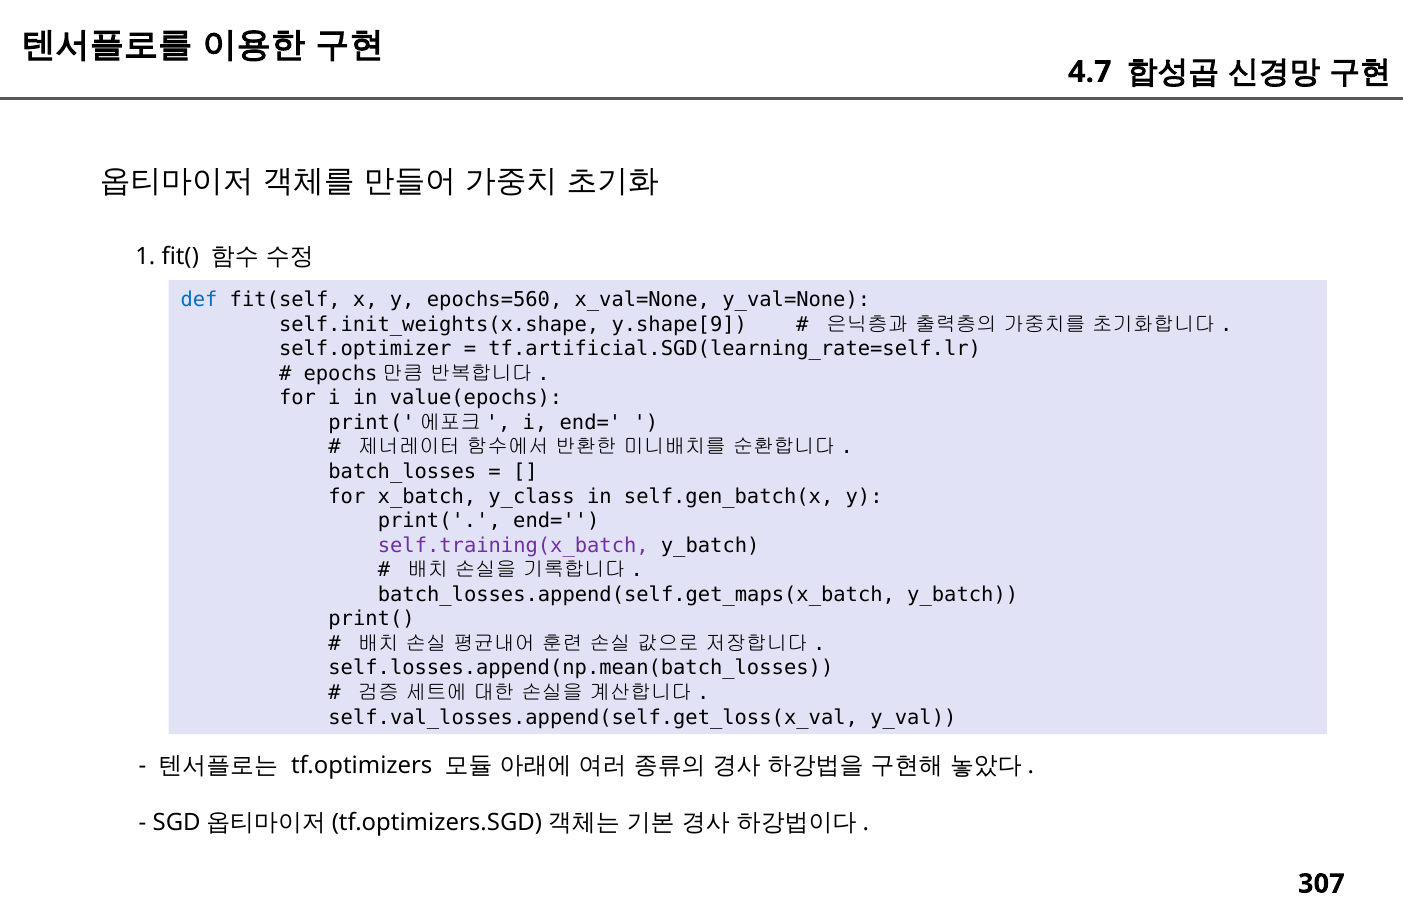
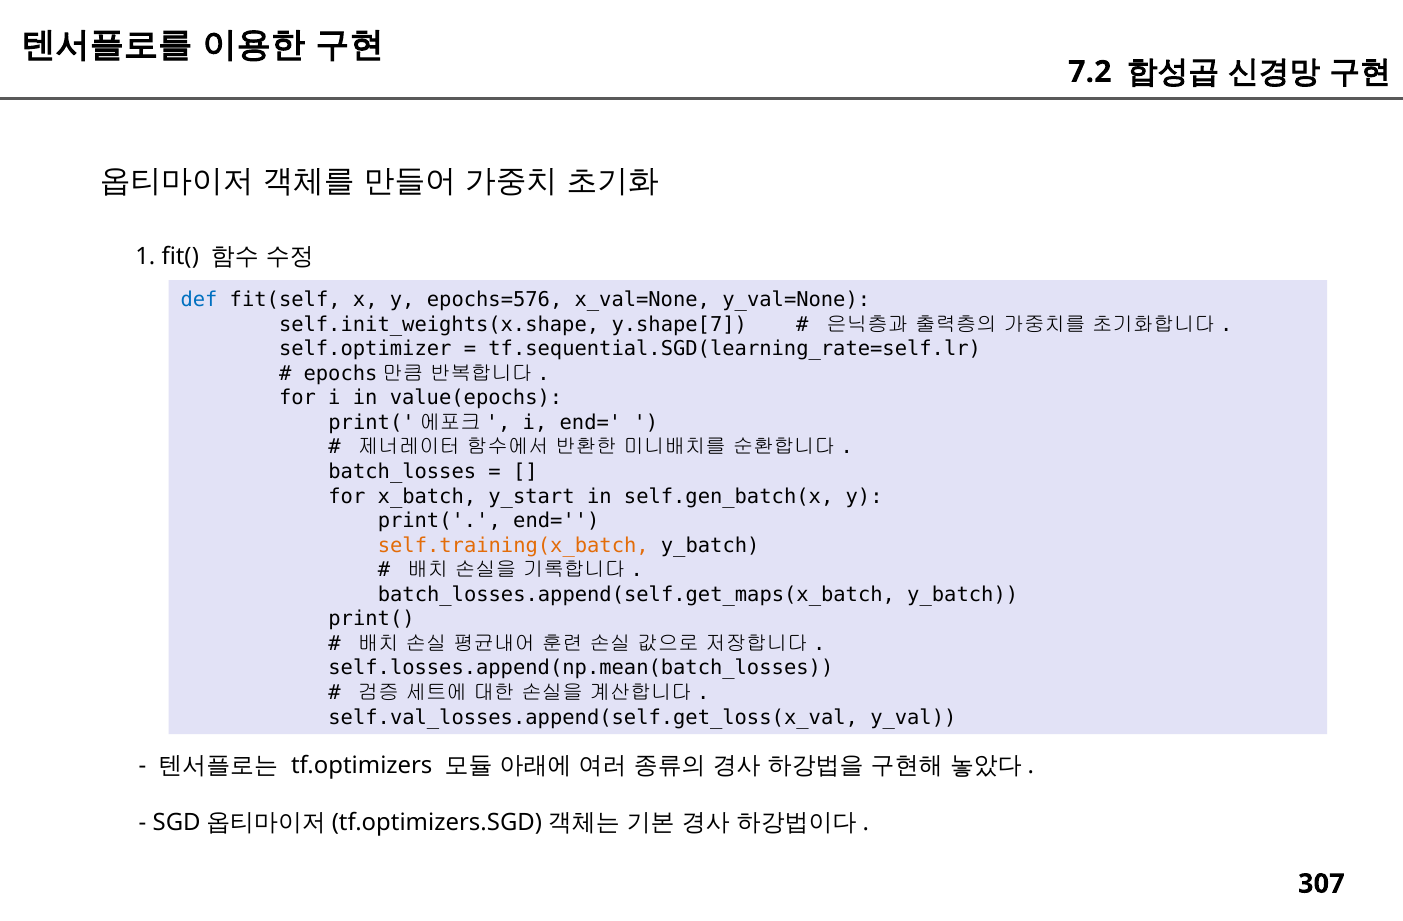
4.7: 4.7 -> 7.2
epochs=560: epochs=560 -> epochs=576
y.shape[9: y.shape[9 -> y.shape[7
tf.artificial.SGD(learning_rate=self.lr: tf.artificial.SGD(learning_rate=self.lr -> tf.sequential.SGD(learning_rate=self.lr
y_class: y_class -> y_start
self.training(x_batch colour: purple -> orange
